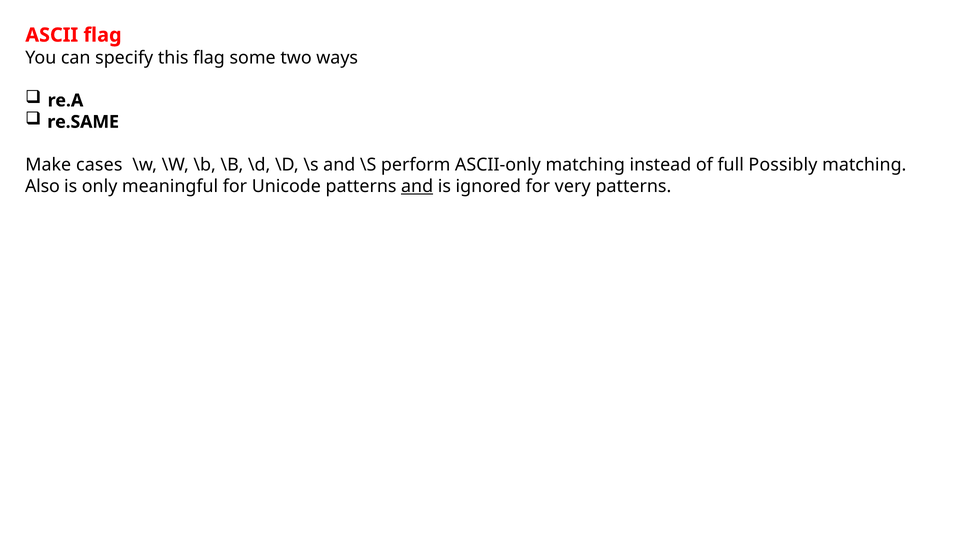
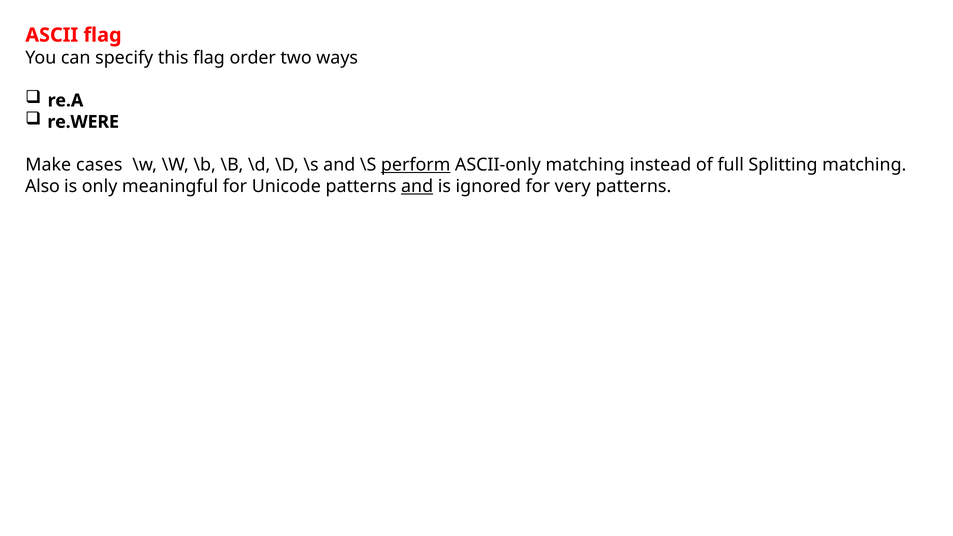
some: some -> order
re.SAME: re.SAME -> re.WERE
perform underline: none -> present
Possibly: Possibly -> Splitting
